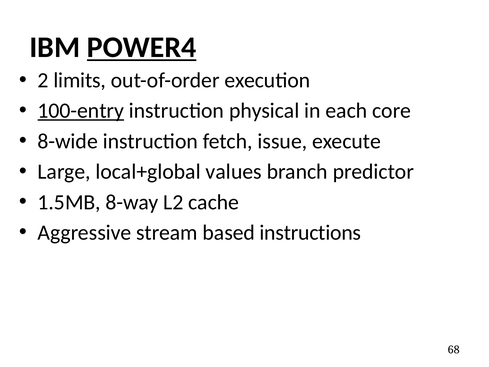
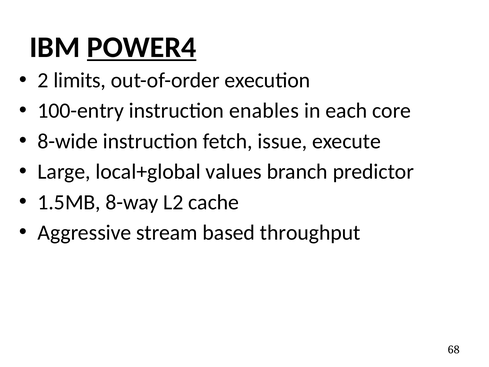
100-entry underline: present -> none
physical: physical -> enables
instructions: instructions -> throughput
